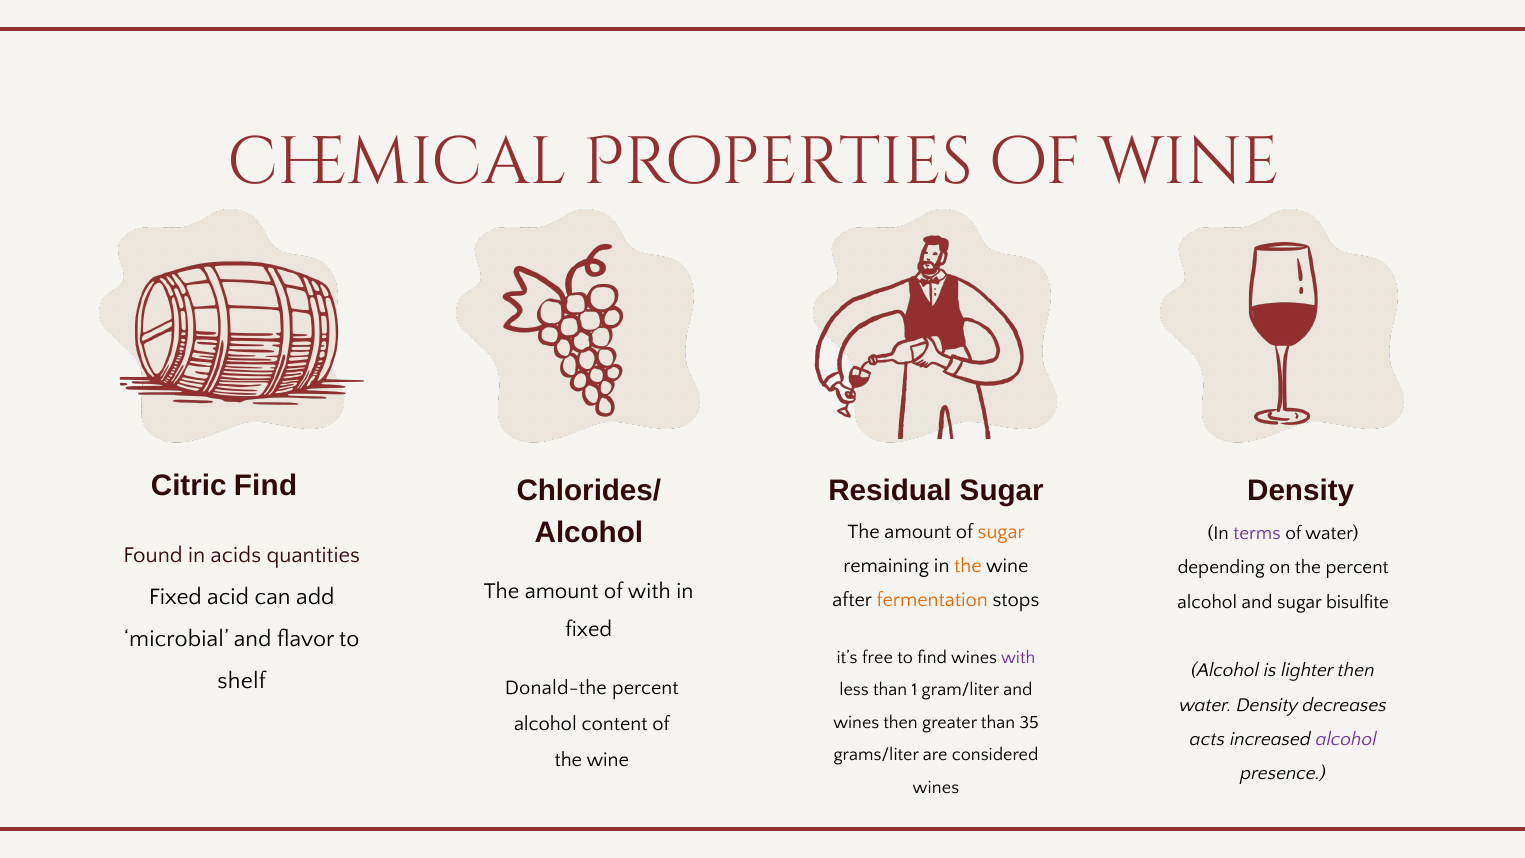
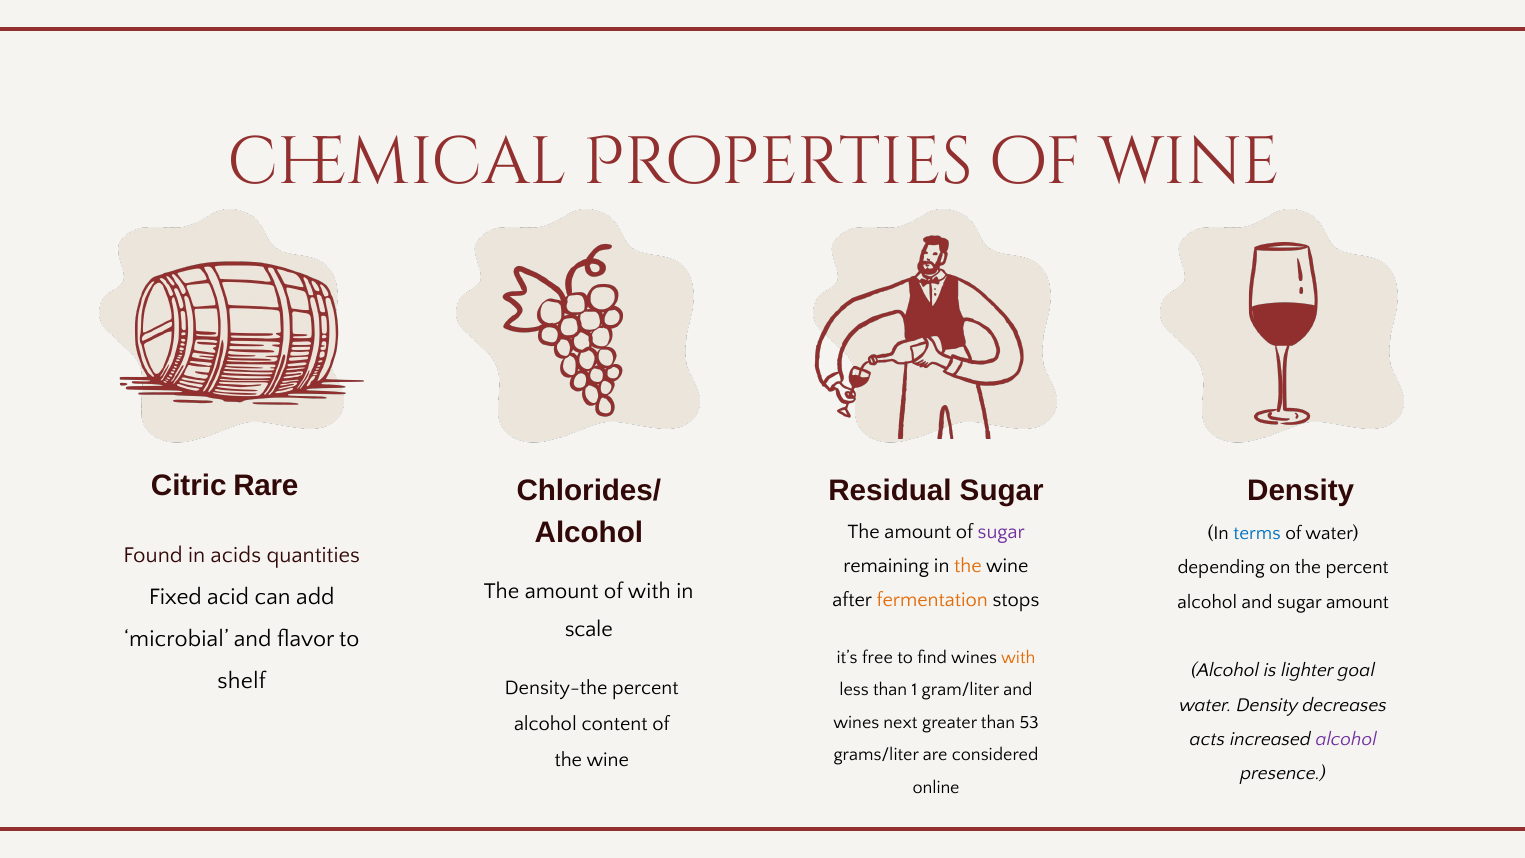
Citric Find: Find -> Rare
sugar at (1001, 532) colour: orange -> purple
terms colour: purple -> blue
sugar bisulfite: bisulfite -> amount
fixed at (589, 629): fixed -> scale
with at (1018, 657) colour: purple -> orange
lighter then: then -> goal
Donald-the: Donald-the -> Density-the
wines then: then -> next
35: 35 -> 53
wines at (936, 787): wines -> online
